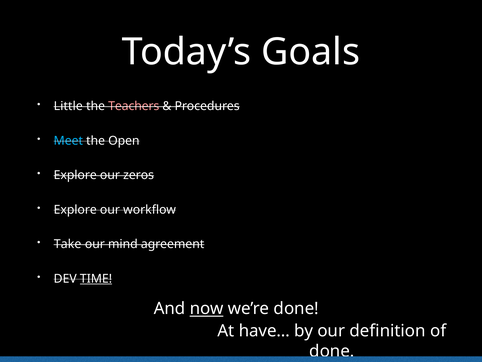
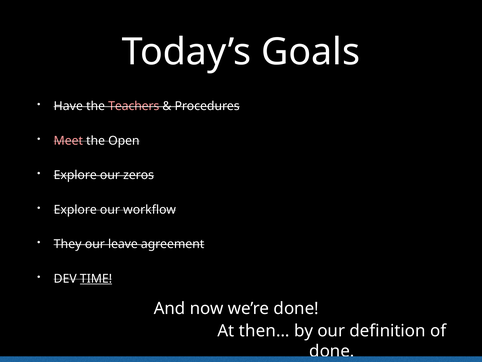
Little: Little -> Have
Meet colour: light blue -> pink
Take: Take -> They
mind: mind -> leave
now underline: present -> none
have…: have… -> then…
